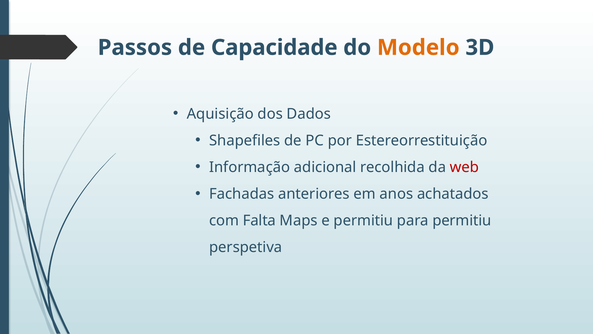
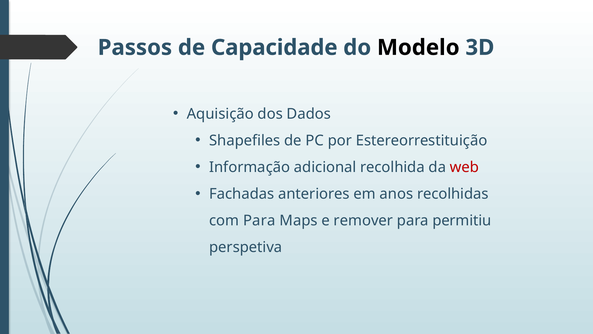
Modelo colour: orange -> black
achatados: achatados -> recolhidas
com Falta: Falta -> Para
e permitiu: permitiu -> remover
